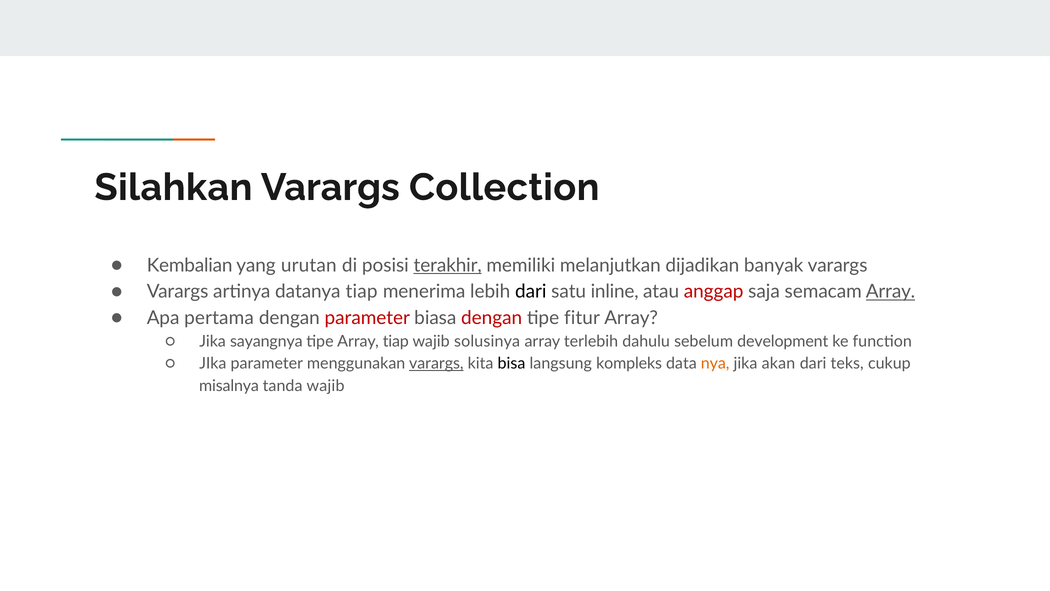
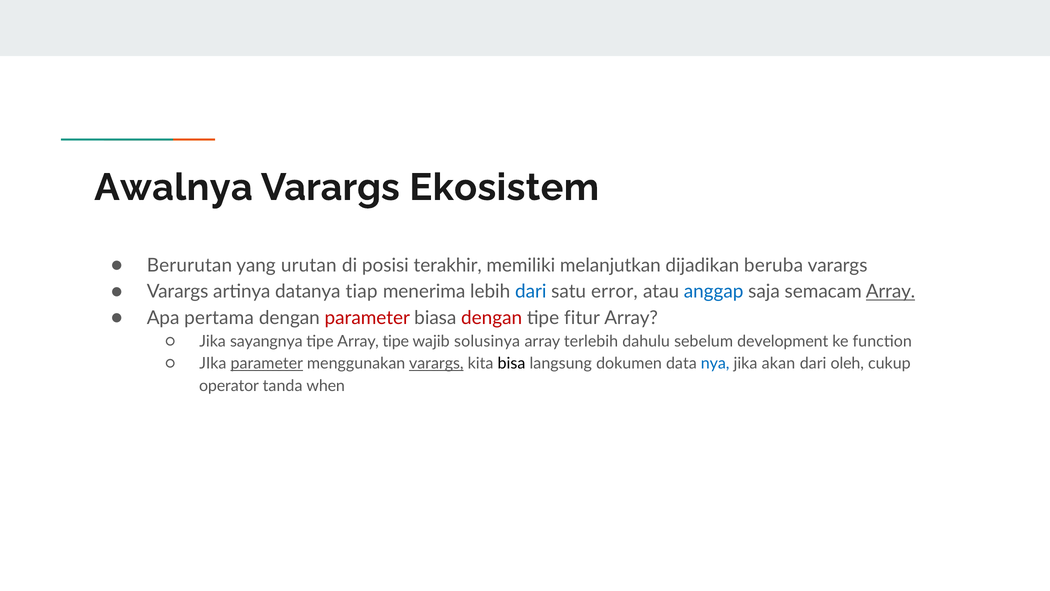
Silahkan: Silahkan -> Awalnya
Collection: Collection -> Ekosistem
Kembalian: Kembalian -> Berurutan
terakhir underline: present -> none
banyak: banyak -> beruba
dari at (531, 292) colour: black -> blue
inline: inline -> error
anggap colour: red -> blue
Array tiap: tiap -> tipe
parameter at (267, 363) underline: none -> present
kompleks: kompleks -> dokumen
nya colour: orange -> blue
teks: teks -> oleh
misalnya: misalnya -> operator
tanda wajib: wajib -> when
